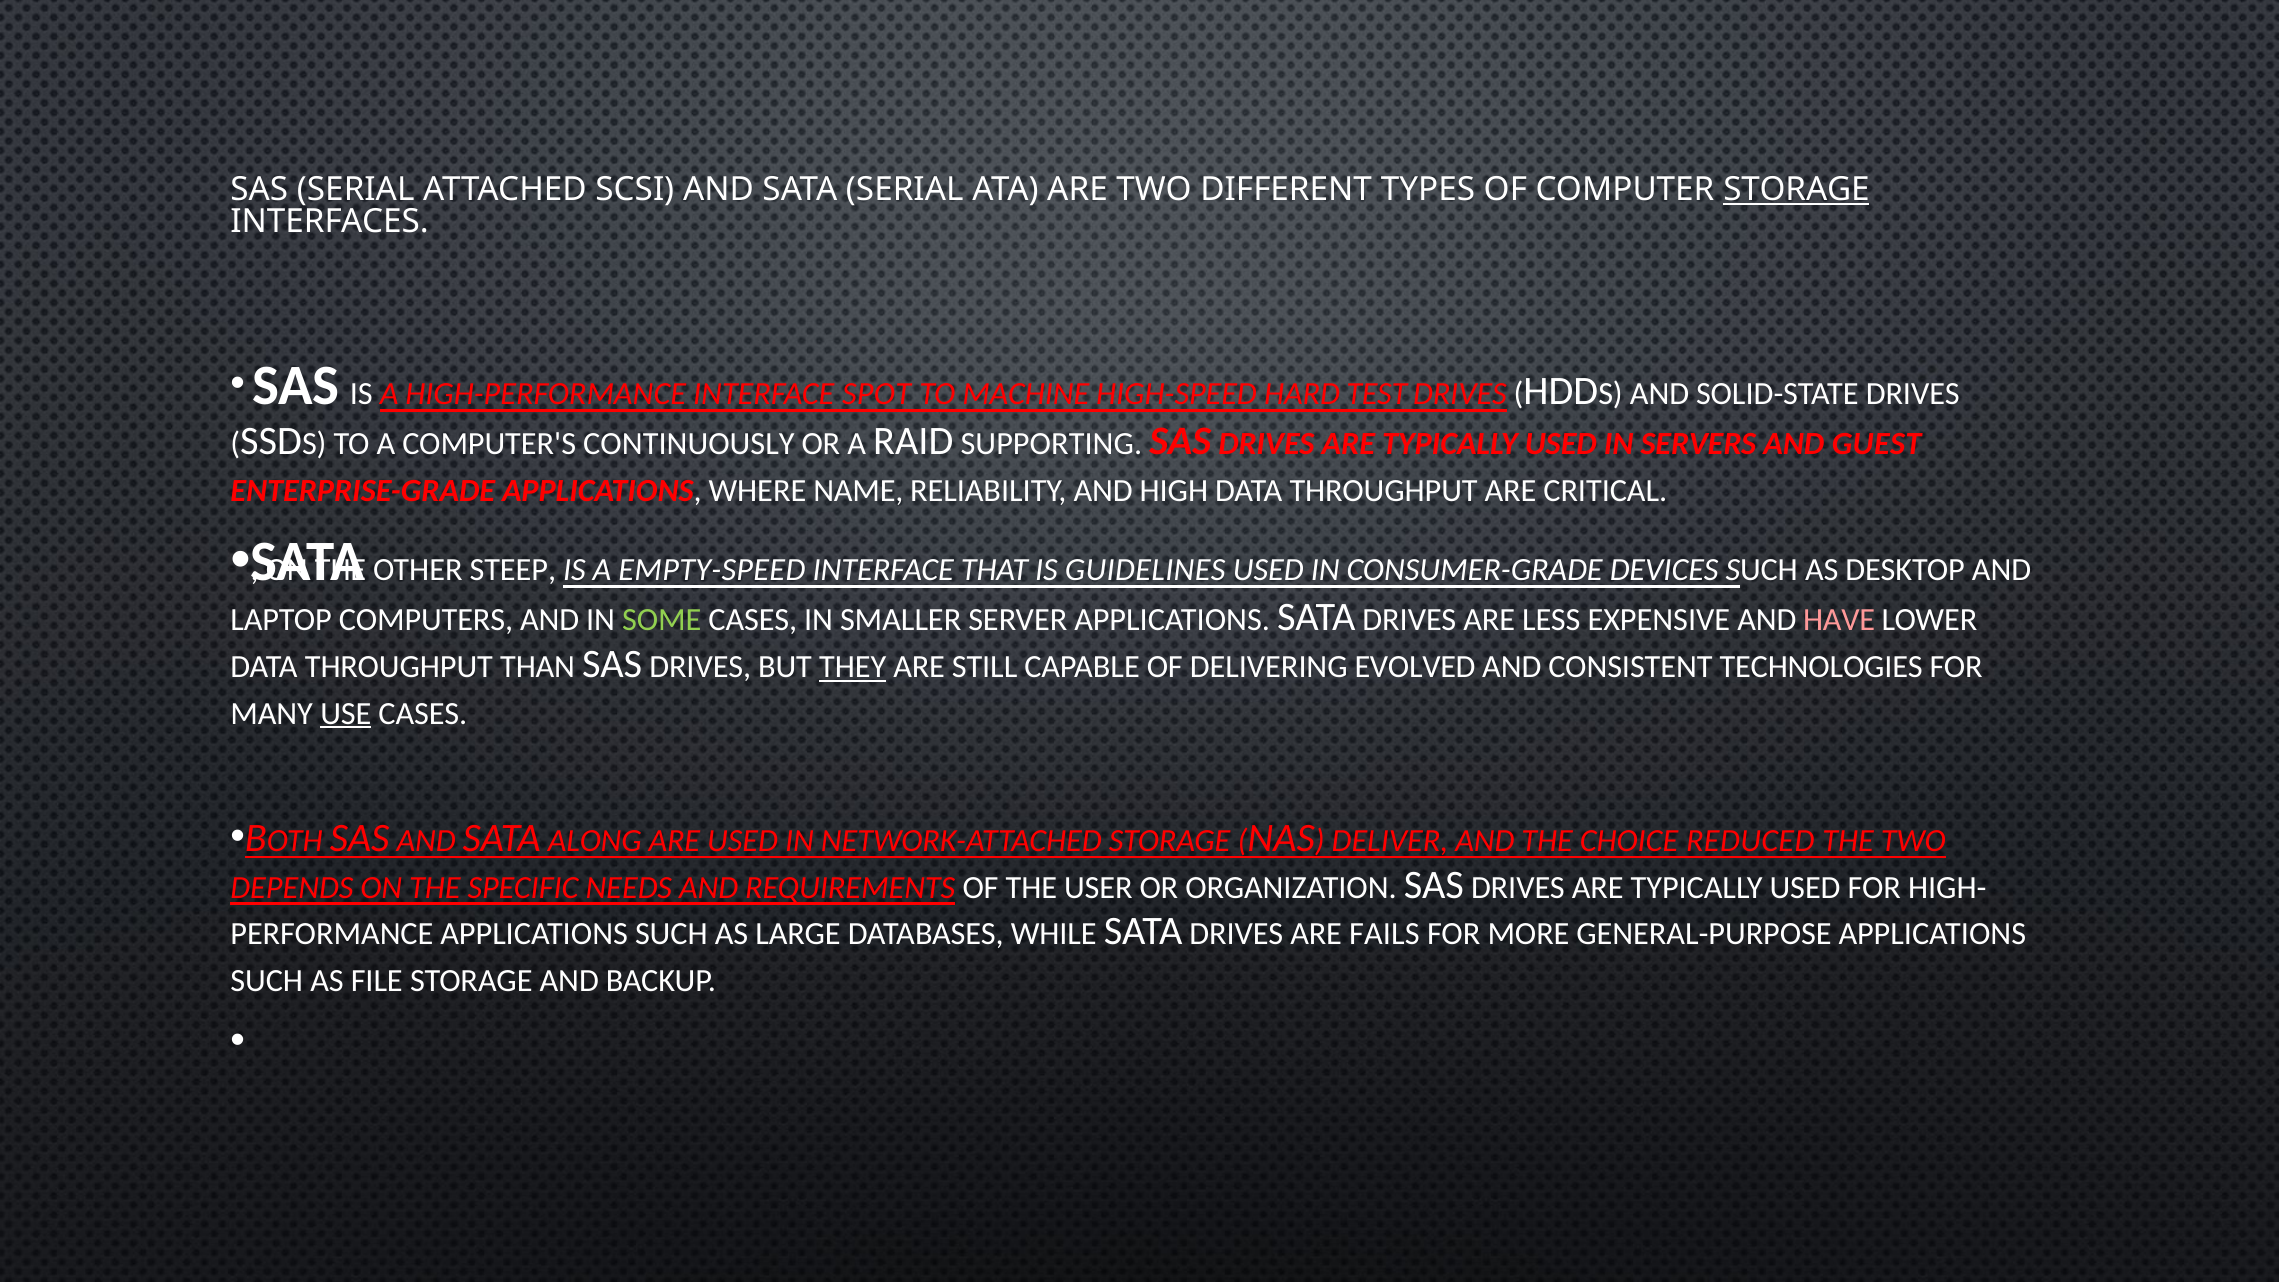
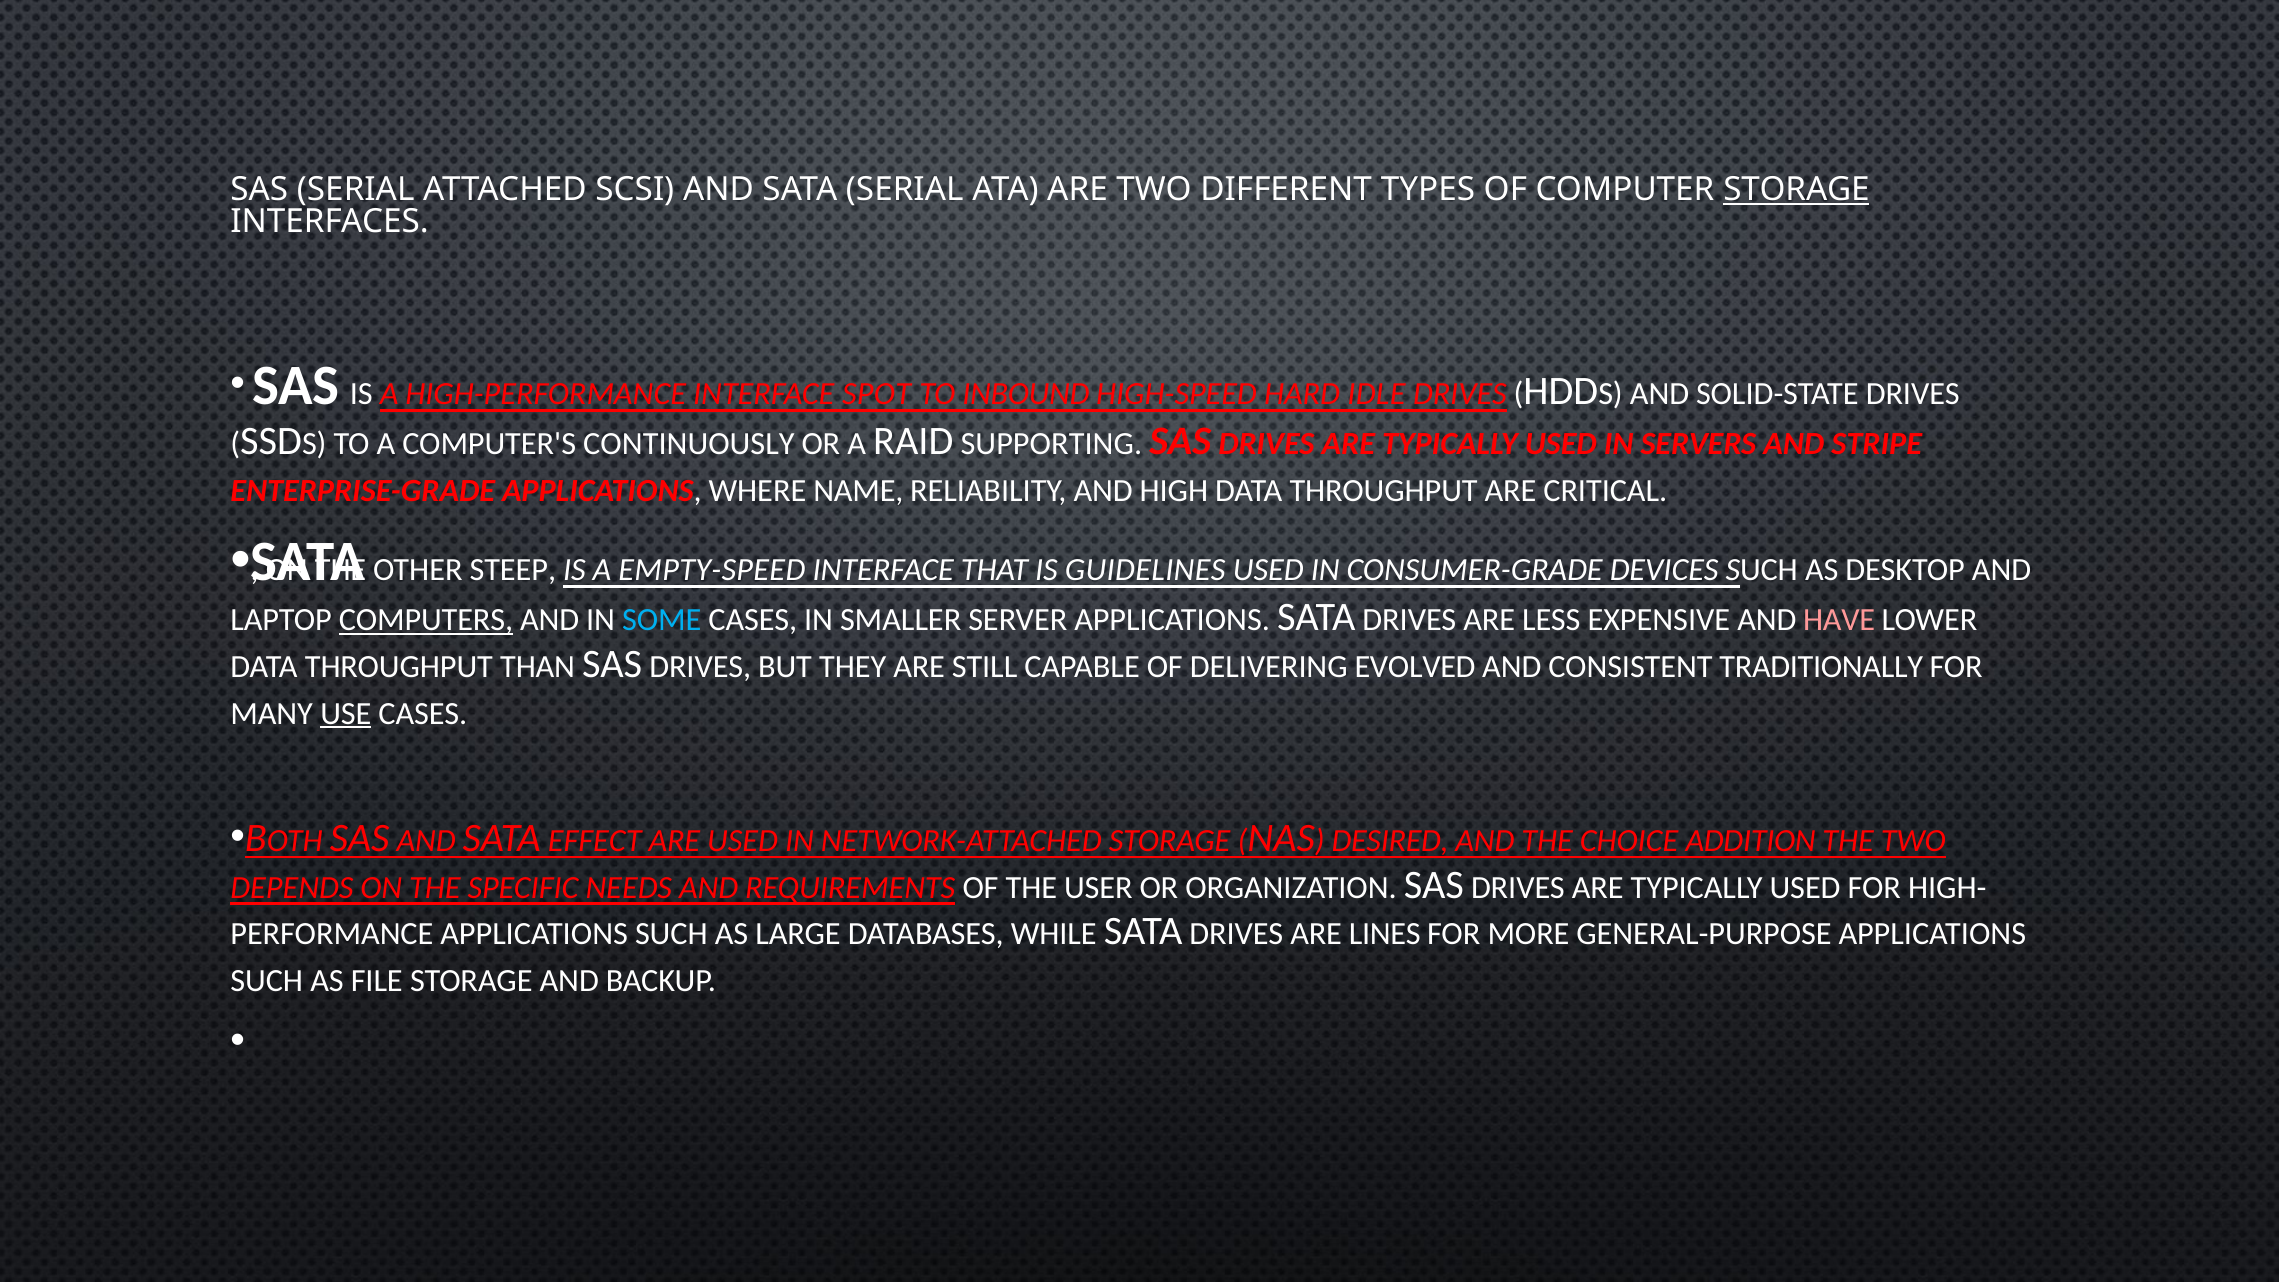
MACHINE: MACHINE -> INBOUND
TEST: TEST -> IDLE
GUEST: GUEST -> STRIPE
COMPUTERS underline: none -> present
SOME colour: light green -> light blue
THEY underline: present -> none
TECHNOLOGIES: TECHNOLOGIES -> TRADITIONALLY
ALONG: ALONG -> EFFECT
DELIVER: DELIVER -> DESIRED
REDUCED: REDUCED -> ADDITION
FAILS: FAILS -> LINES
